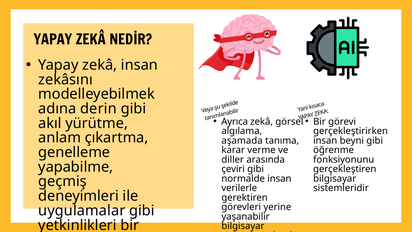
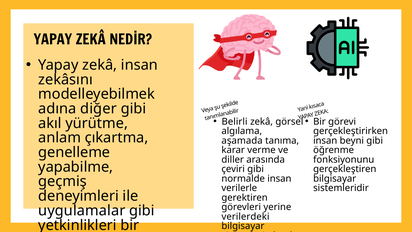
derin: derin -> diğer
Ayrıca: Ayrıca -> Belirli
yaşanabilir: yaşanabilir -> verilerdeki
